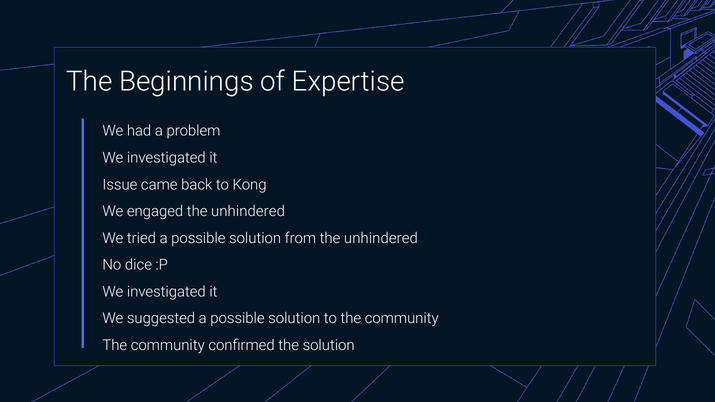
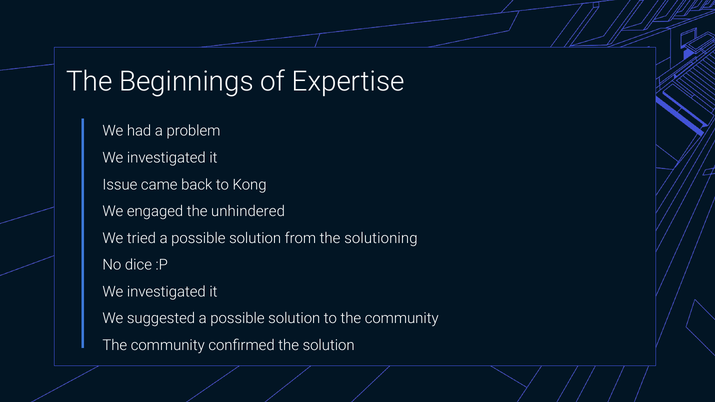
from the unhindered: unhindered -> solutioning
